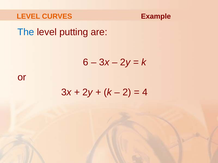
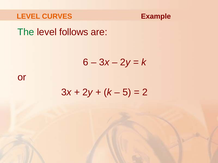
The colour: blue -> green
putting: putting -> follows
2: 2 -> 5
4: 4 -> 2
